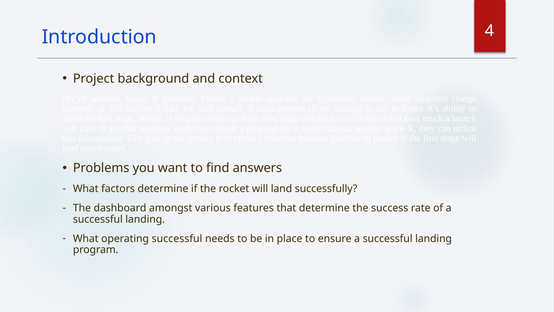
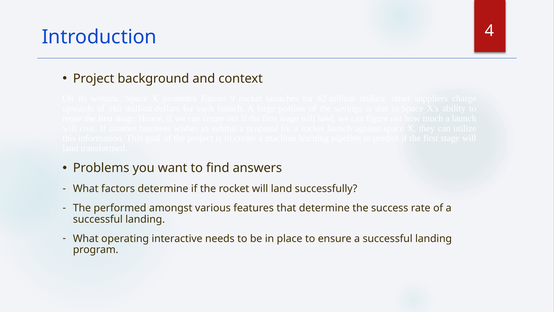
dashboard: dashboard -> performed
operating successful: successful -> interactive
